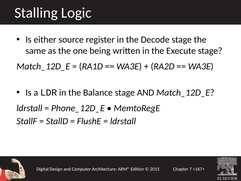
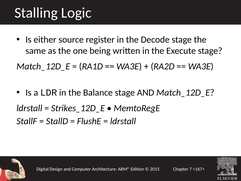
Phone_12D_E: Phone_12D_E -> Strikes_12D_E
